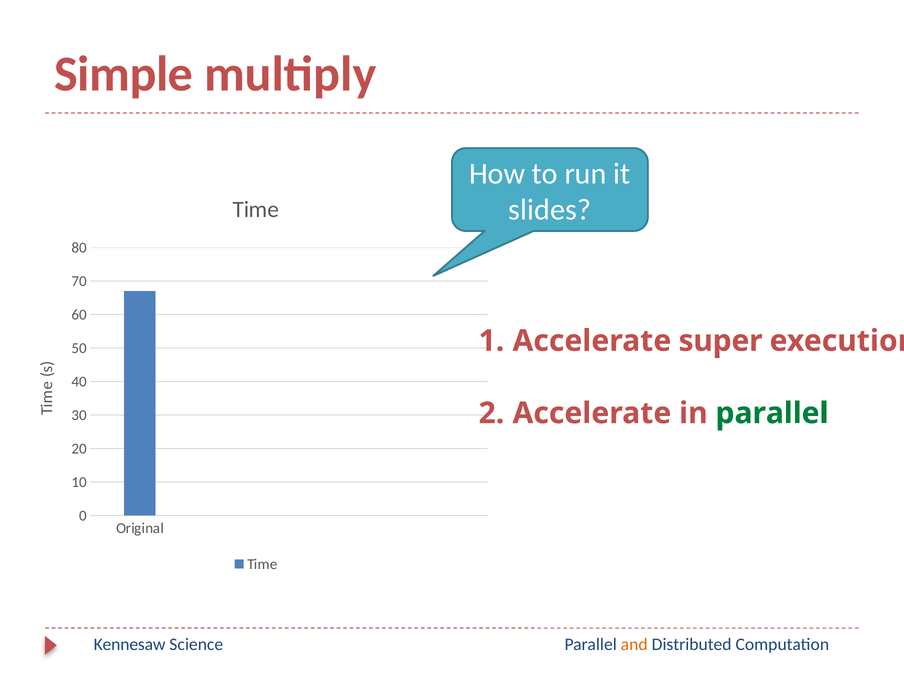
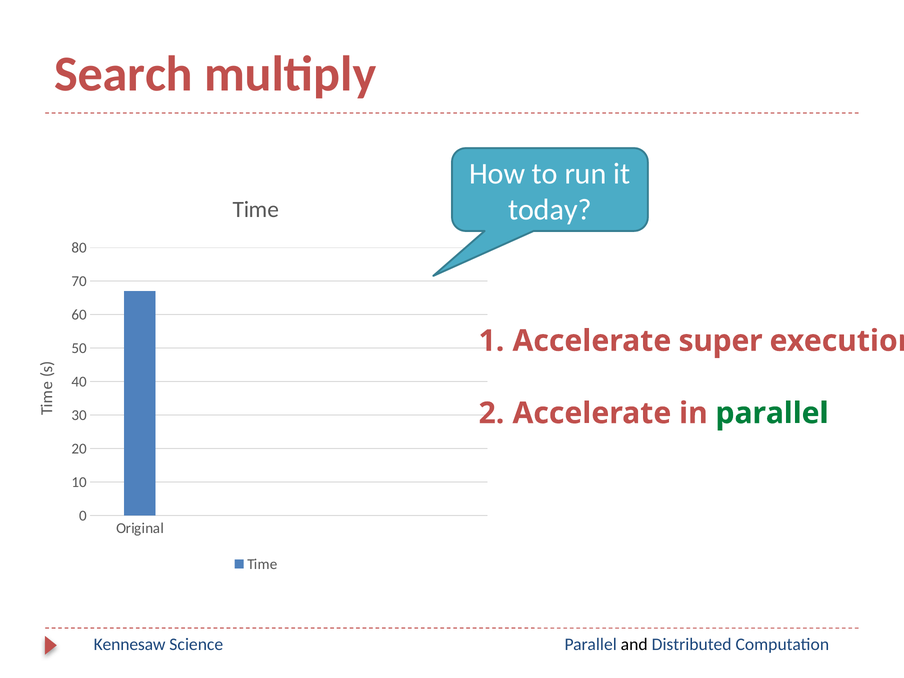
Simple: Simple -> Search
slides: slides -> today
and colour: orange -> black
